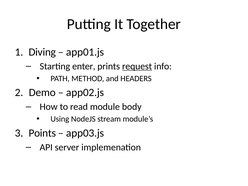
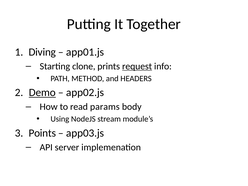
enter: enter -> clone
Demo underline: none -> present
module: module -> params
